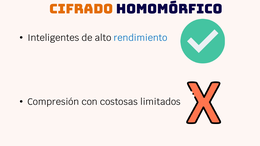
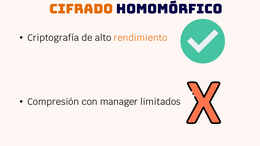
Inteligentes: Inteligentes -> Criptografía
rendimiento colour: blue -> orange
costosas: costosas -> manager
